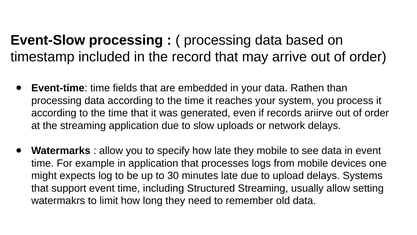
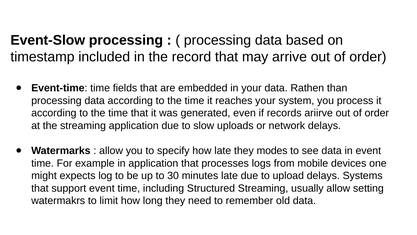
they mobile: mobile -> modes
